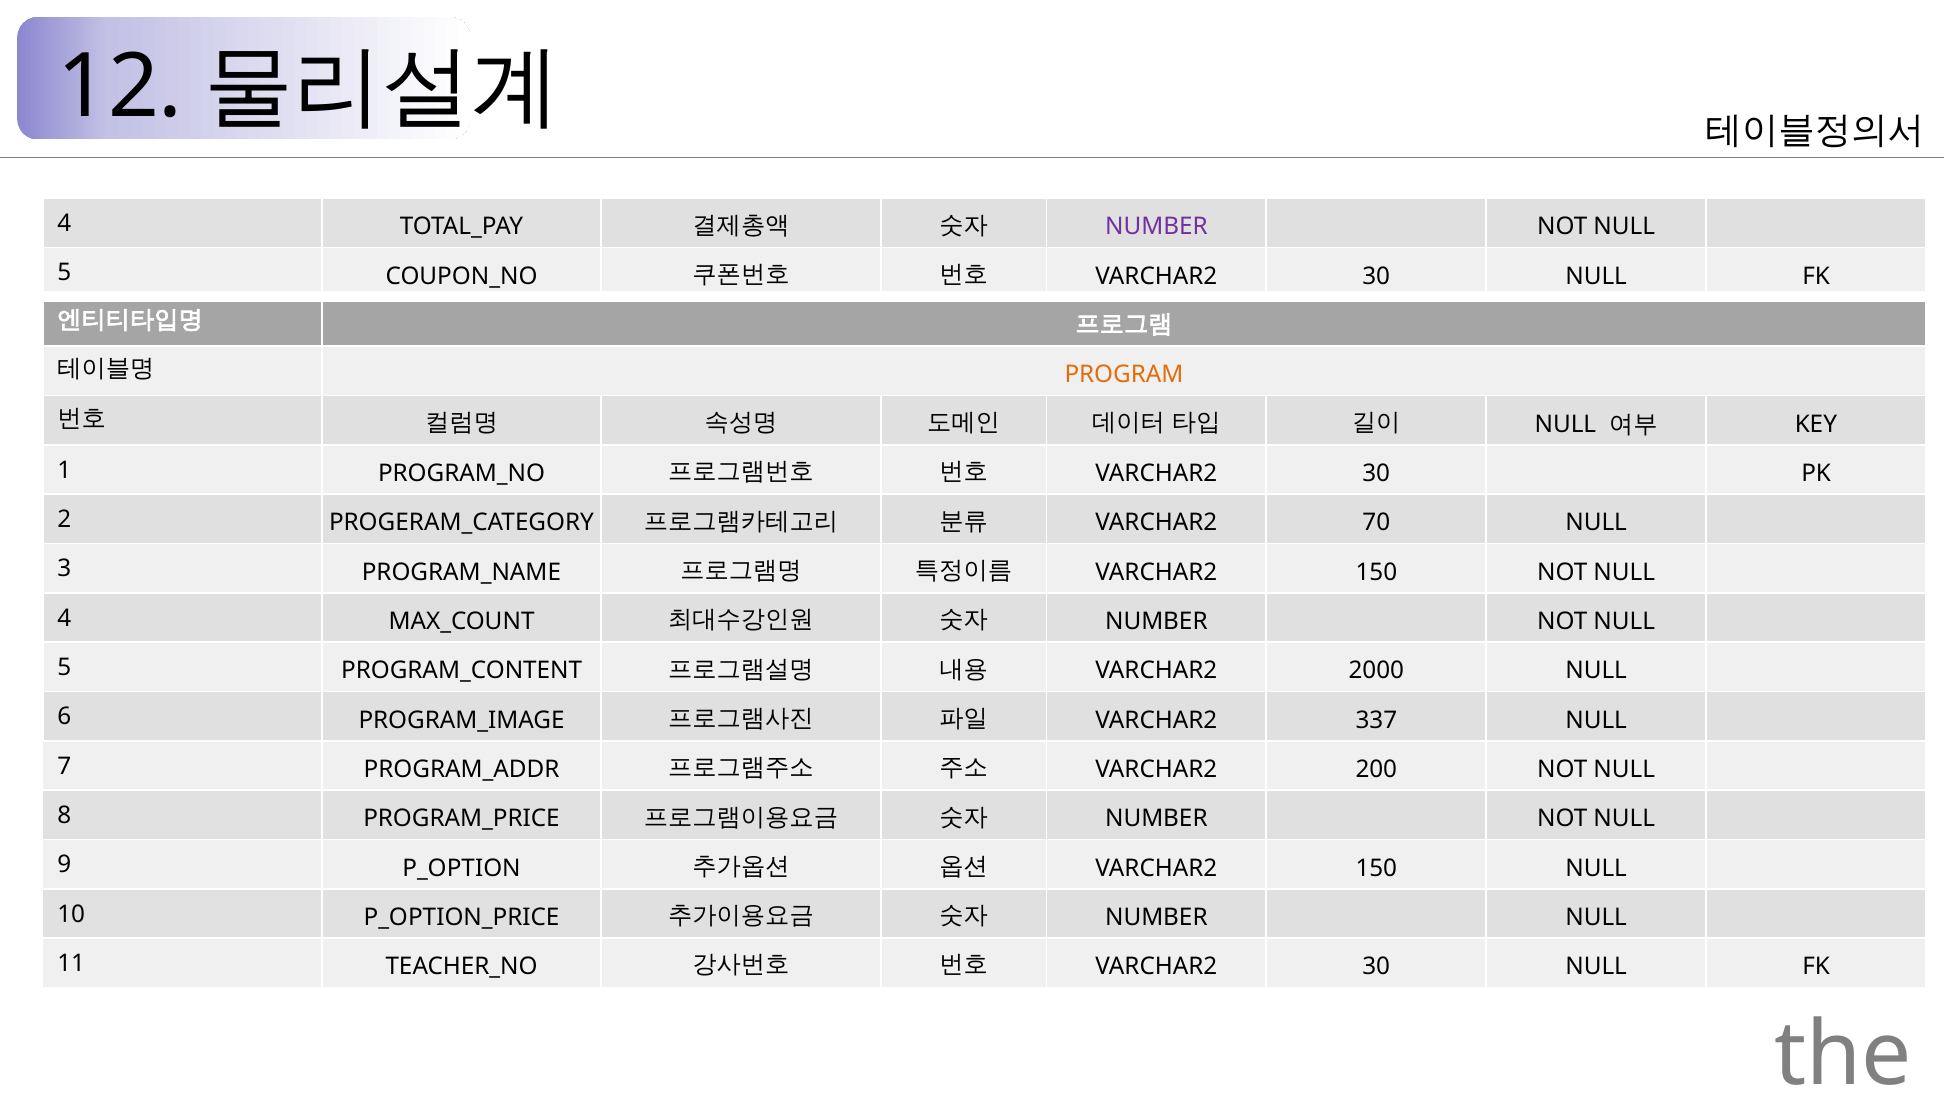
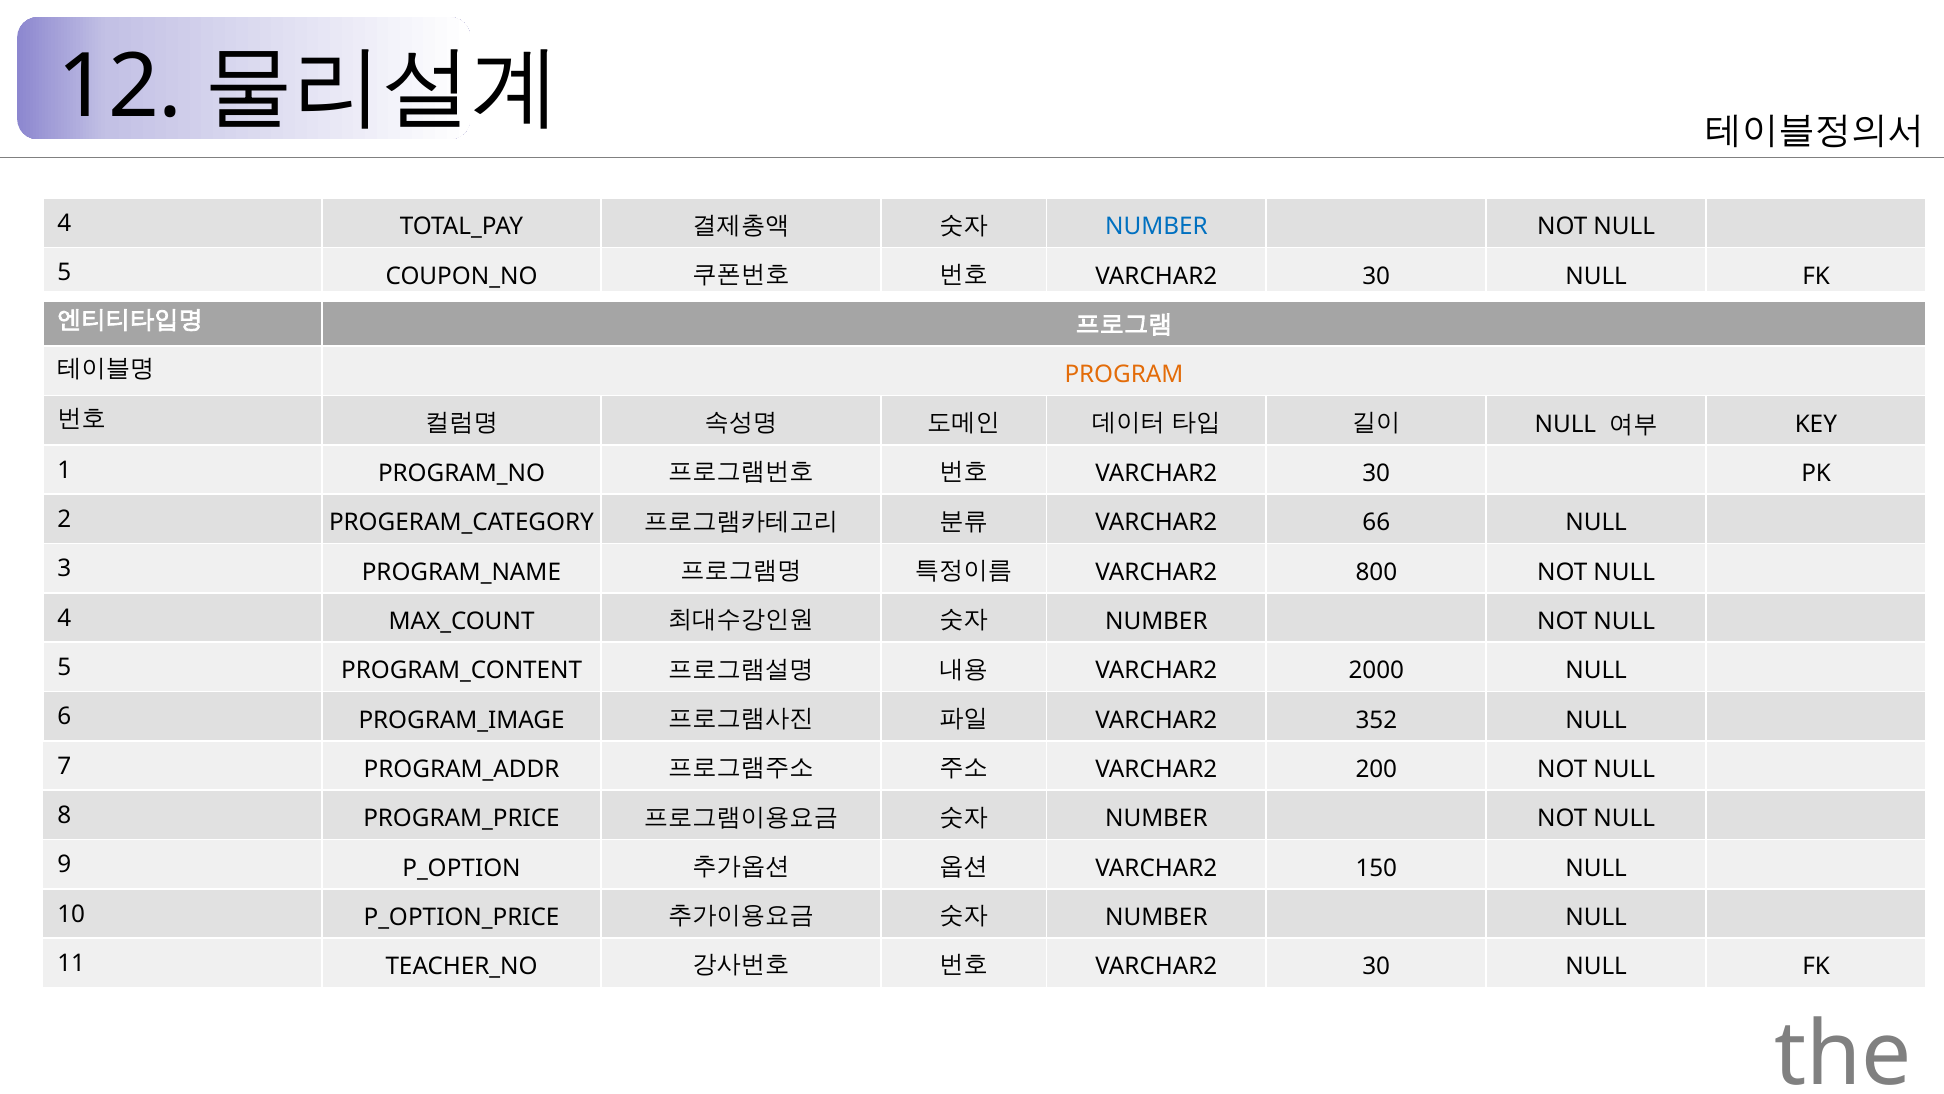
NUMBER at (1156, 227) colour: purple -> blue
70: 70 -> 66
150 at (1376, 572): 150 -> 800
337: 337 -> 352
